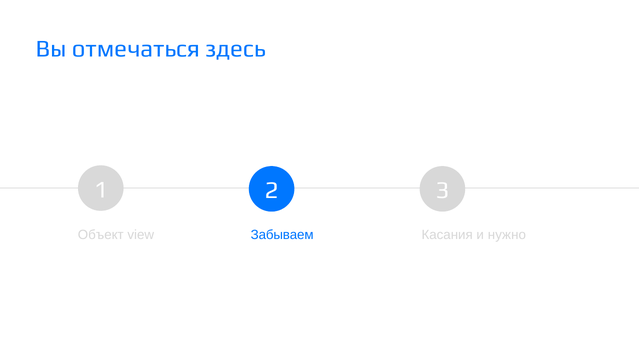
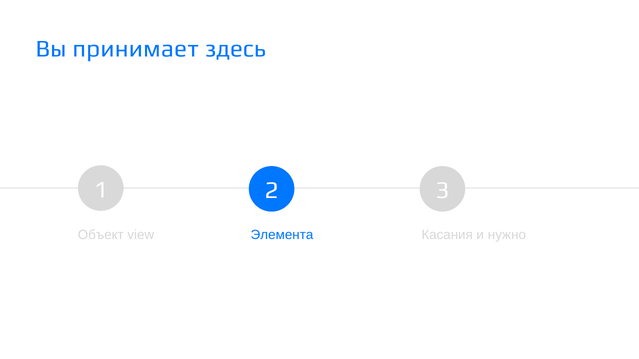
отмечаться: отмечаться -> принимает
Забываем: Забываем -> Элемента
